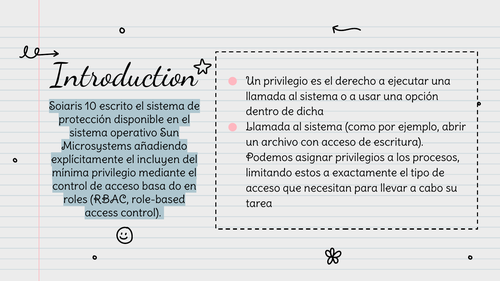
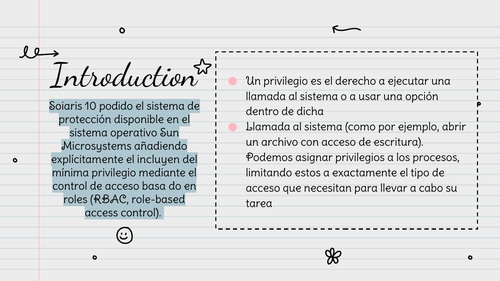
escrito: escrito -> podido
